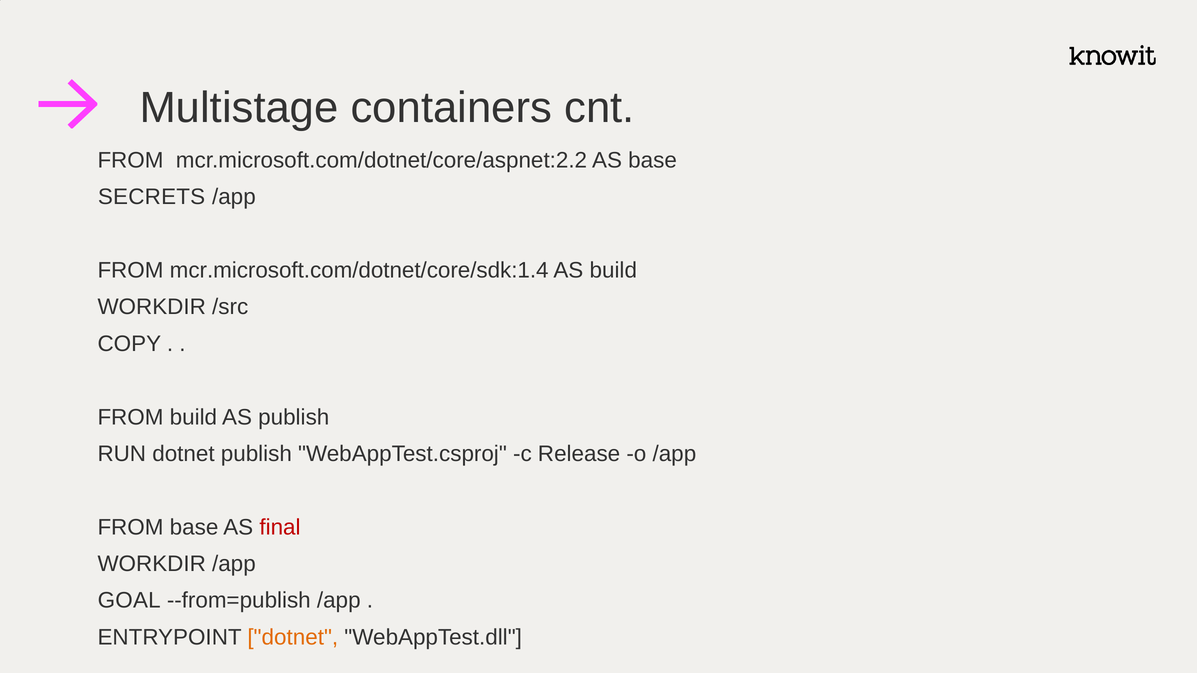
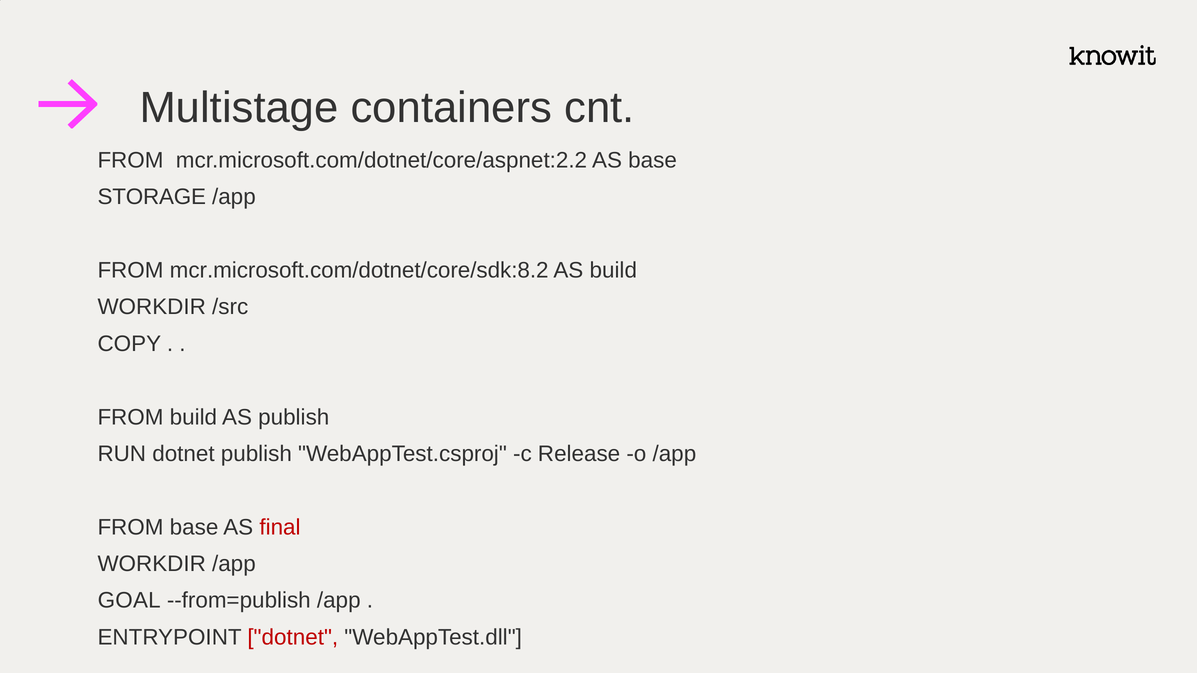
SECRETS: SECRETS -> STORAGE
mcr.microsoft.com/dotnet/core/sdk:1.4: mcr.microsoft.com/dotnet/core/sdk:1.4 -> mcr.microsoft.com/dotnet/core/sdk:8.2
dotnet at (293, 638) colour: orange -> red
